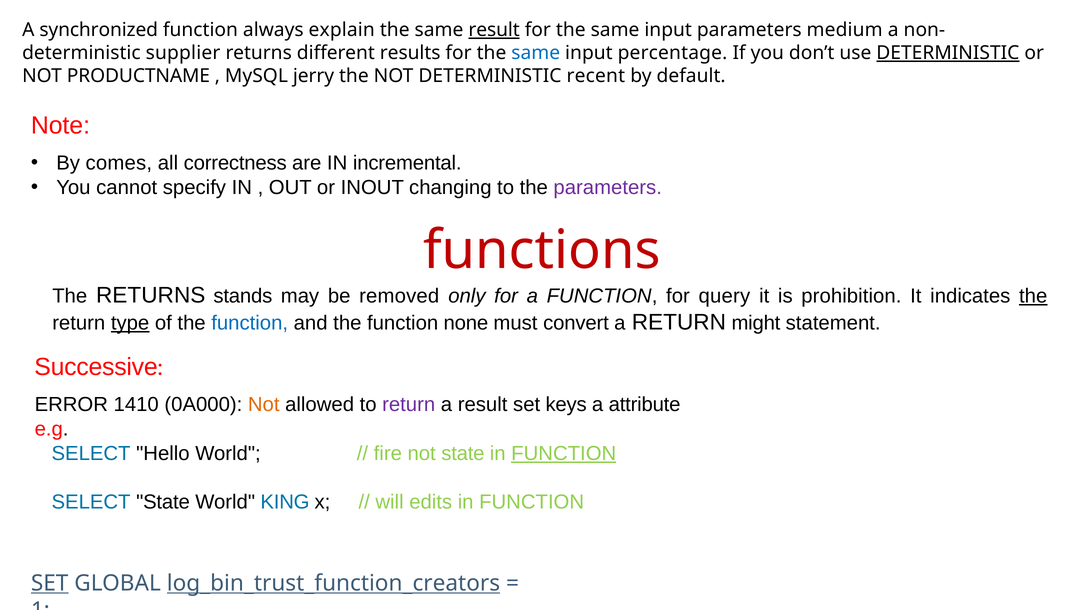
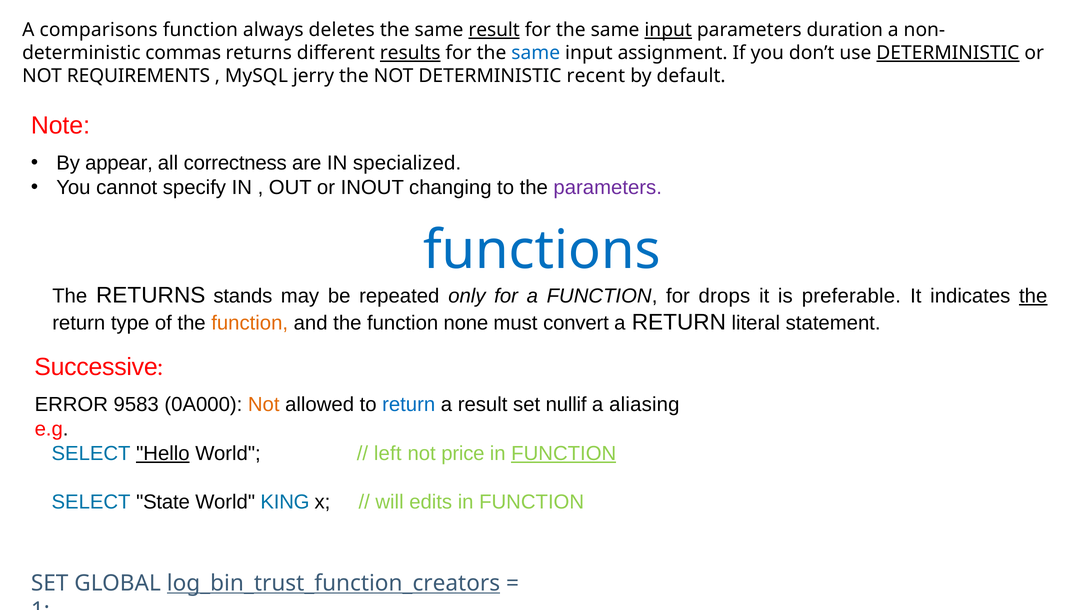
synchronized: synchronized -> comparisons
explain: explain -> deletes
input at (668, 30) underline: none -> present
medium: medium -> duration
supplier: supplier -> commas
results underline: none -> present
percentage: percentage -> assignment
PRODUCTNAME: PRODUCTNAME -> REQUIREMENTS
comes: comes -> appear
incremental: incremental -> specialized
functions colour: red -> blue
removed: removed -> repeated
query: query -> drops
prohibition: prohibition -> preferable
type underline: present -> none
function at (250, 323) colour: blue -> orange
might: might -> literal
1410: 1410 -> 9583
return at (409, 404) colour: purple -> blue
keys: keys -> nullif
attribute: attribute -> aliasing
Hello underline: none -> present
fire: fire -> left
not state: state -> price
SET at (50, 583) underline: present -> none
